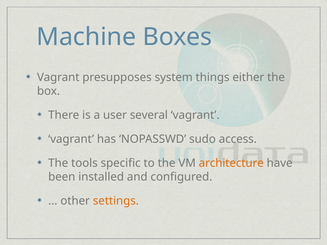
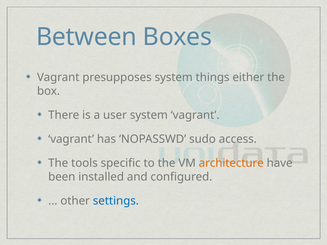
Machine: Machine -> Between
user several: several -> system
settings colour: orange -> blue
